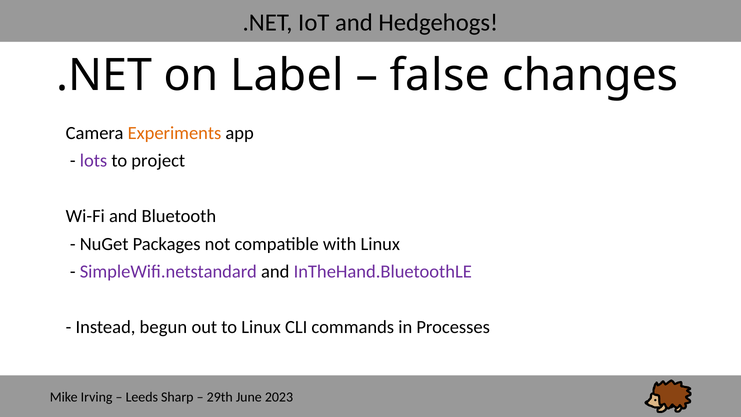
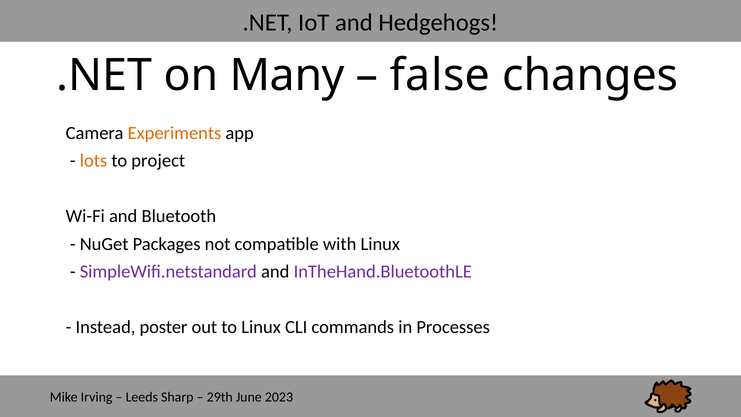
Label: Label -> Many
lots colour: purple -> orange
begun: begun -> poster
